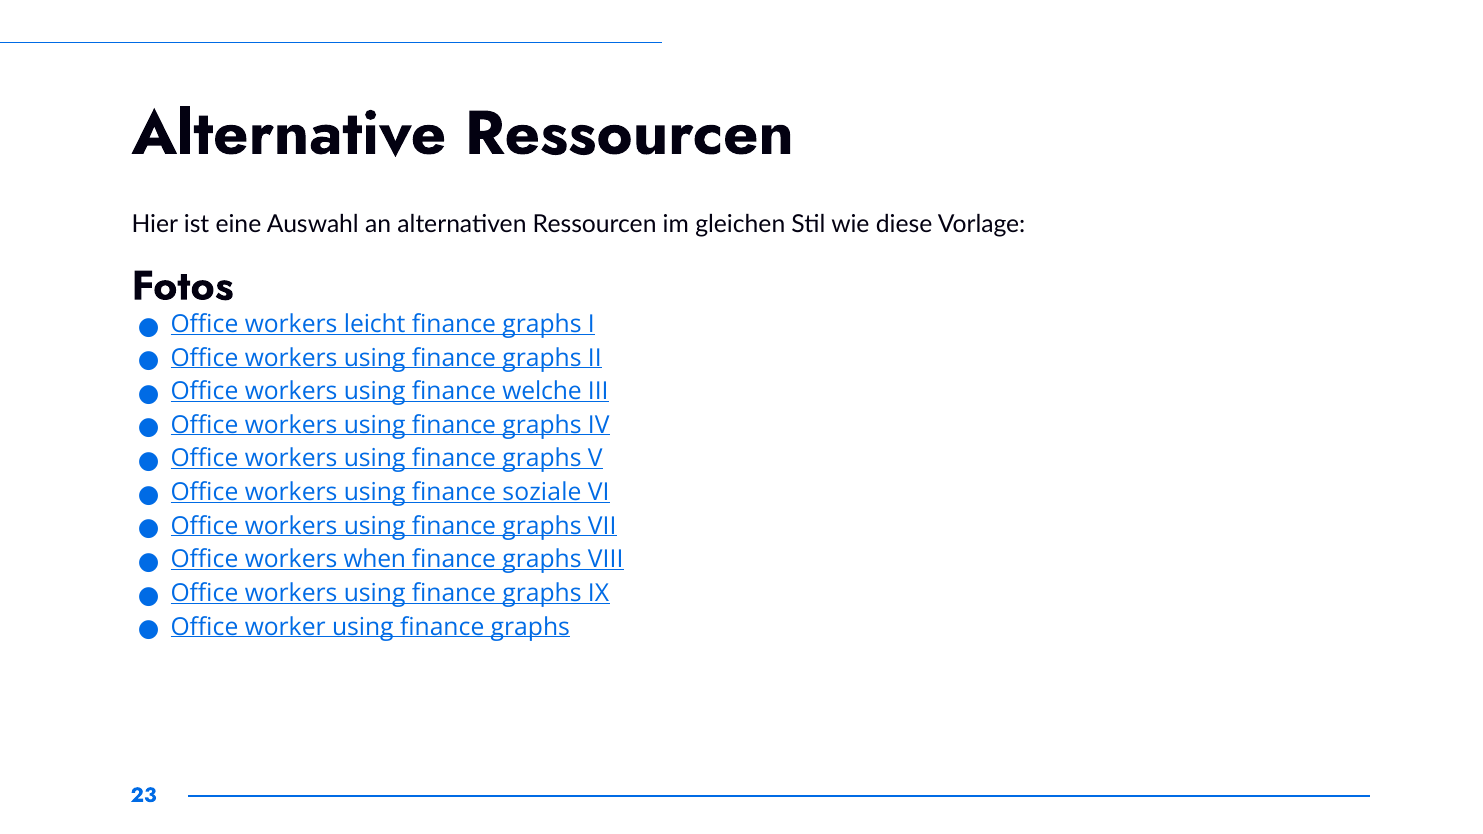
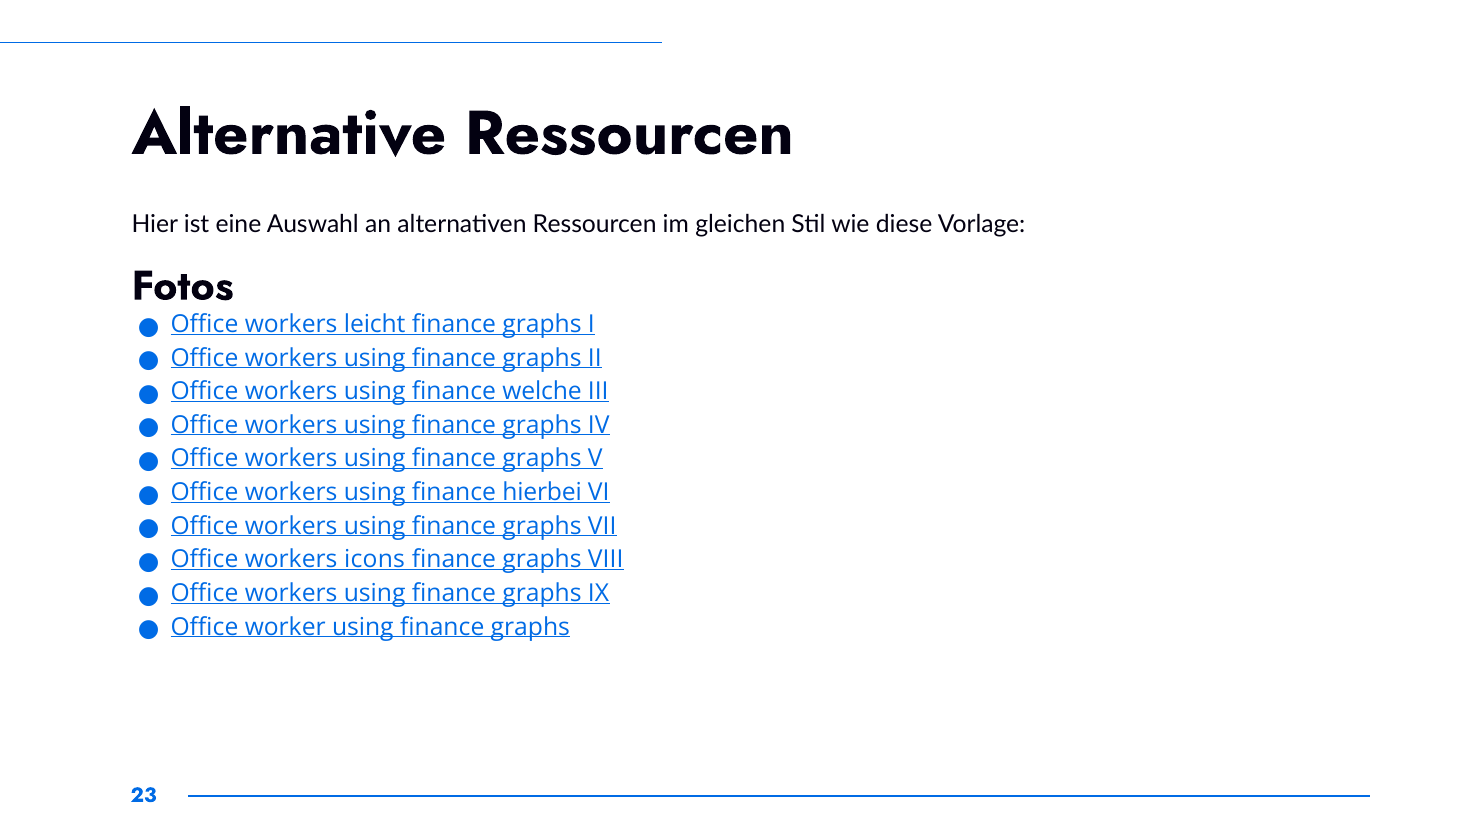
soziale: soziale -> hierbei
when: when -> icons
